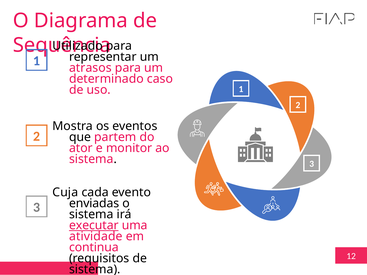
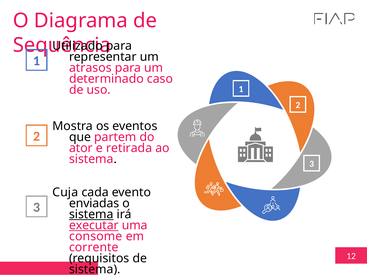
monitor: monitor -> retirada
sistema at (91, 215) underline: none -> present
atividade: atividade -> consome
continua: continua -> corrente
